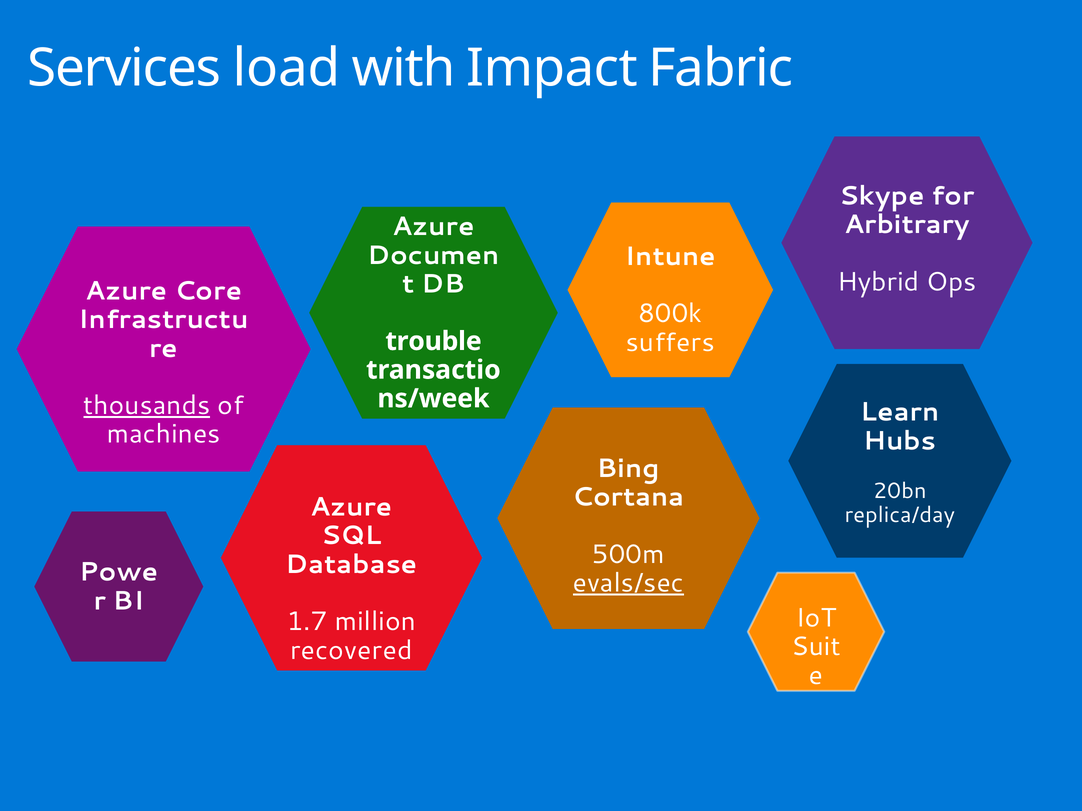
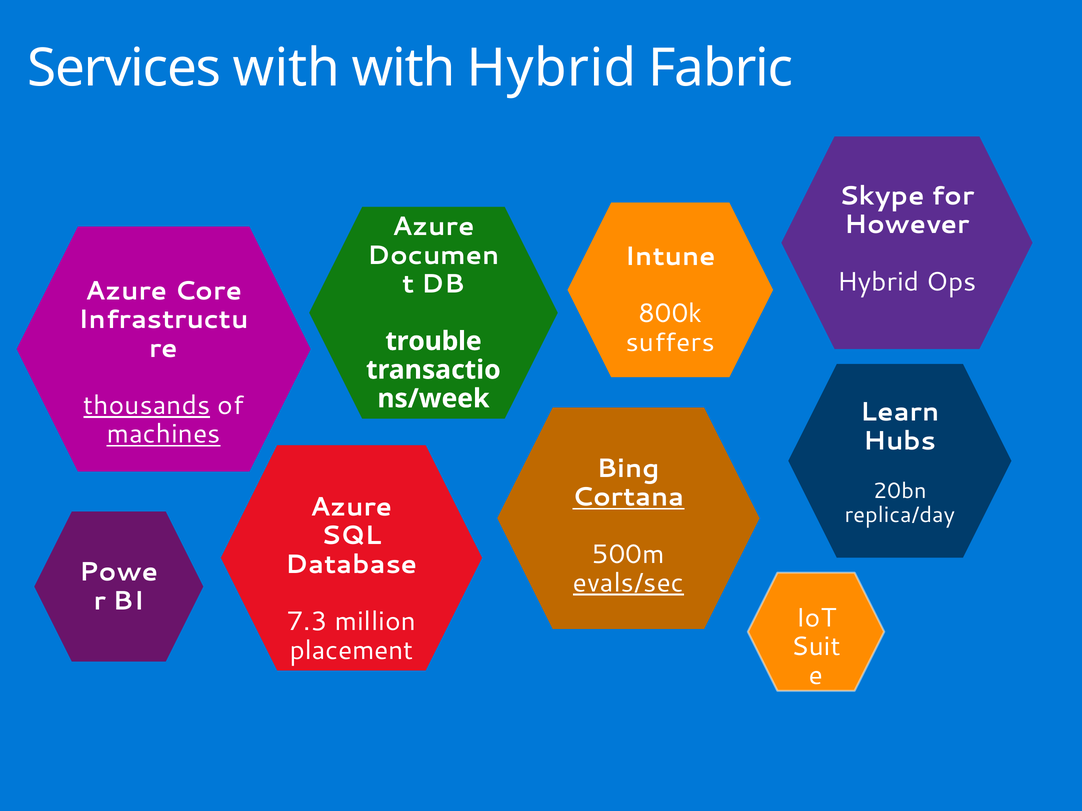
Services load: load -> with
with Impact: Impact -> Hybrid
Arbitrary: Arbitrary -> However
machines underline: none -> present
Cortana underline: none -> present
1.7: 1.7 -> 7.3
recovered: recovered -> placement
